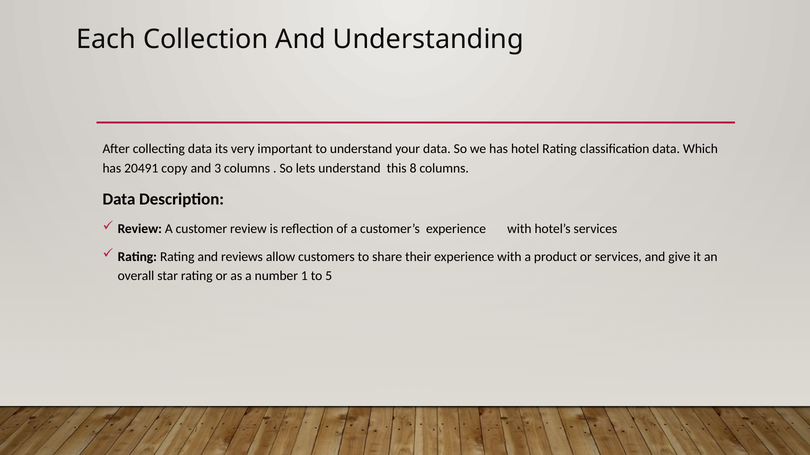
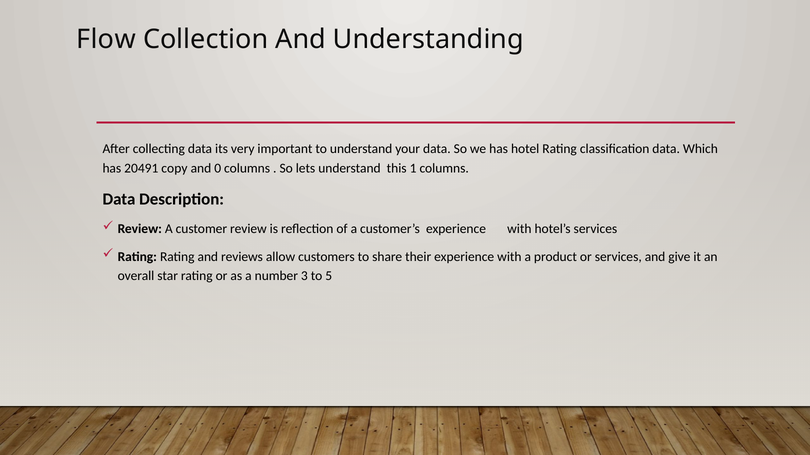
Each: Each -> Flow
3: 3 -> 0
8: 8 -> 1
1: 1 -> 3
